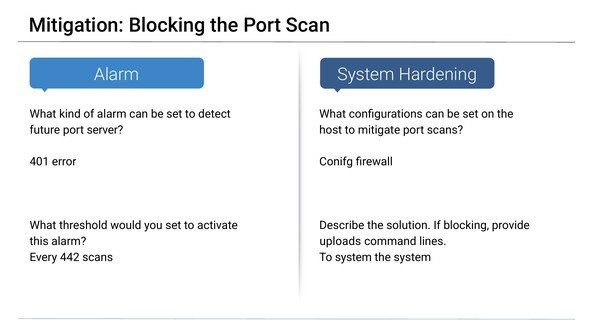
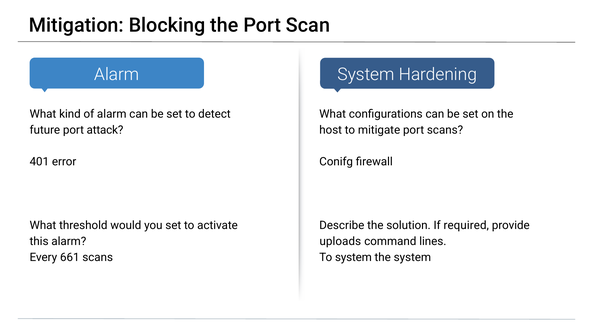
server: server -> attack
If blocking: blocking -> required
442: 442 -> 661
